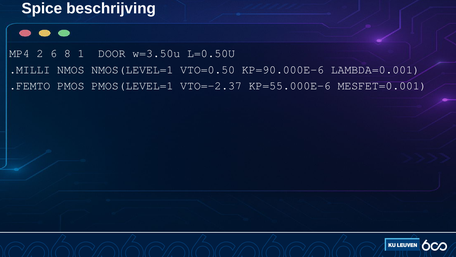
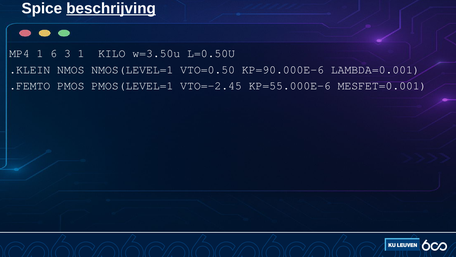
beschrijving underline: none -> present
MP4 2: 2 -> 1
8: 8 -> 3
DOOR: DOOR -> KILO
.MILLI: .MILLI -> .KLEIN
VTO=-2.37: VTO=-2.37 -> VTO=-2.45
